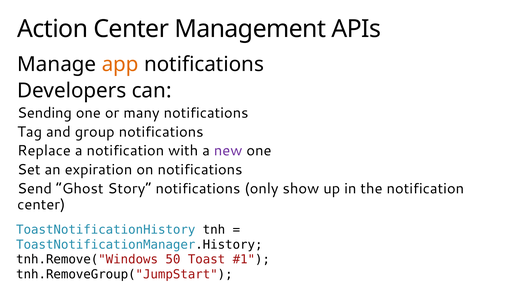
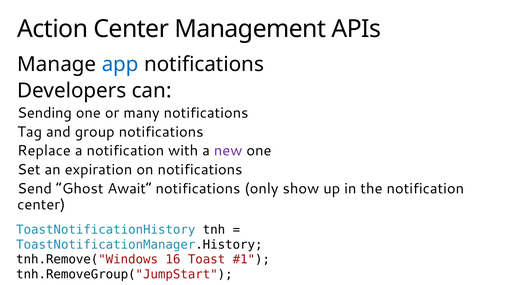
app colour: orange -> blue
Story: Story -> Await
50: 50 -> 16
